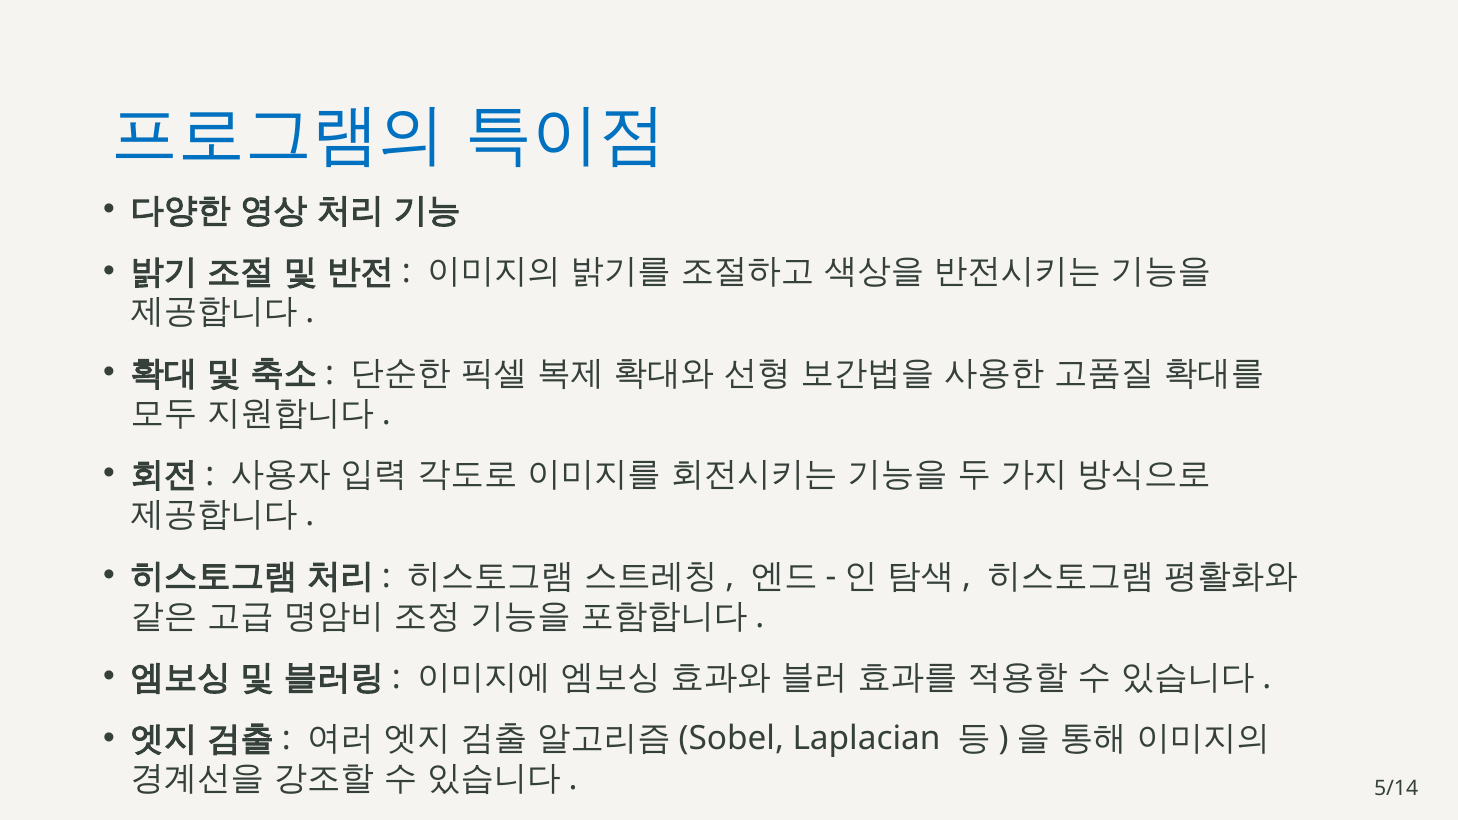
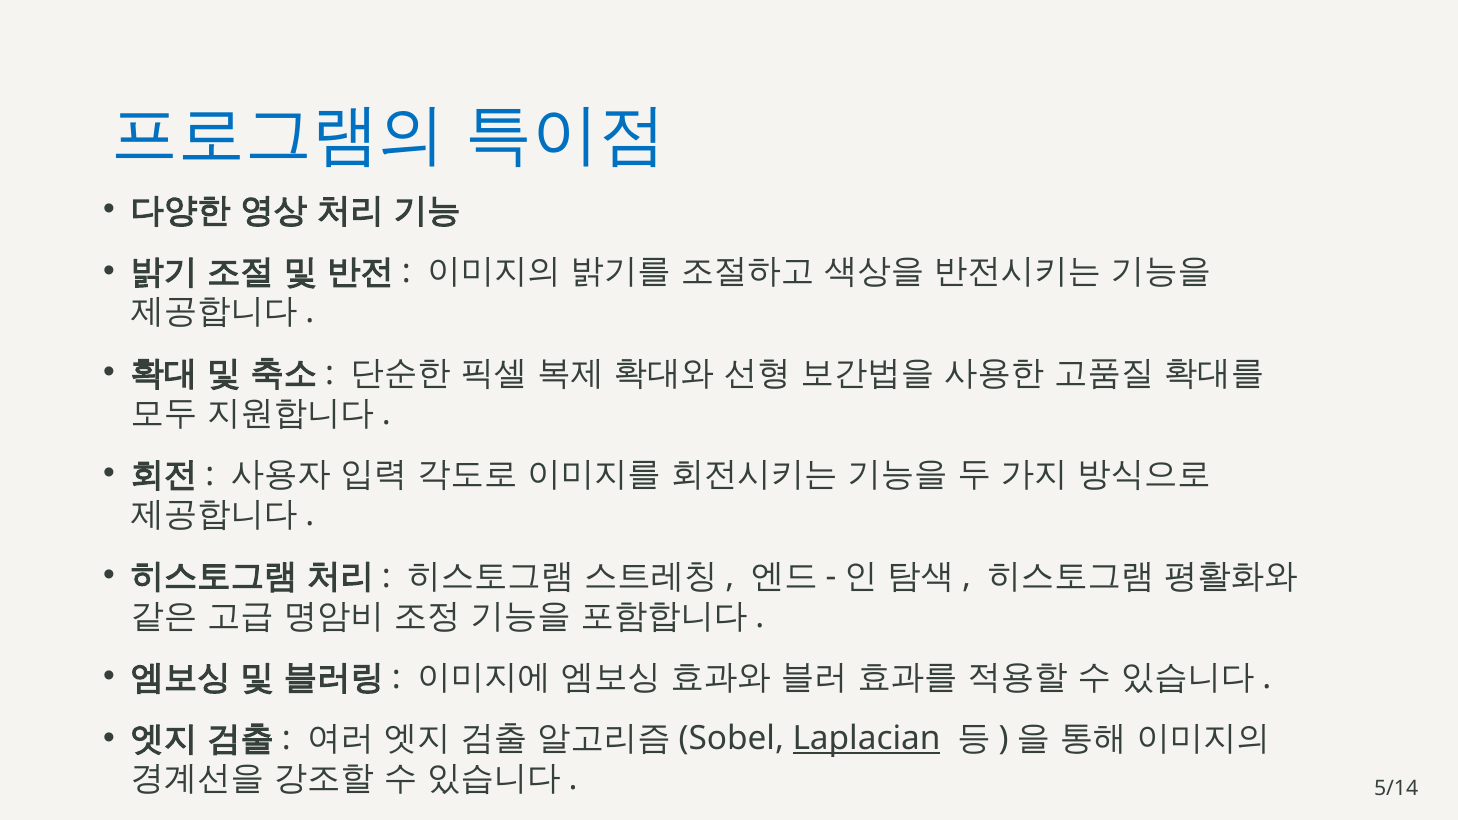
Laplacian underline: none -> present
